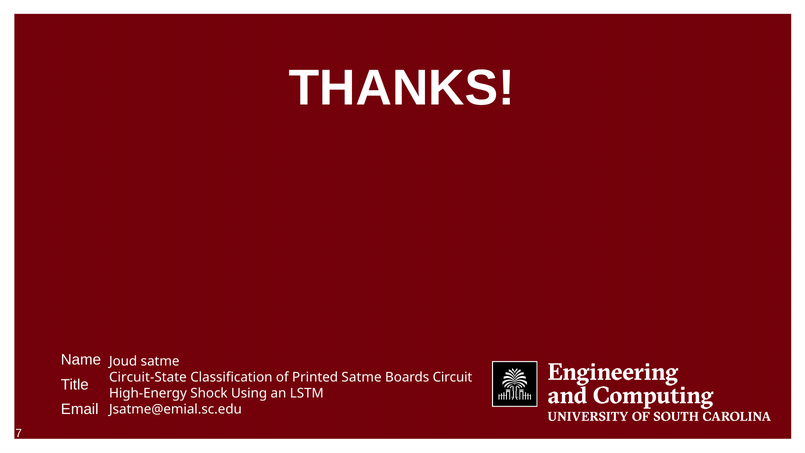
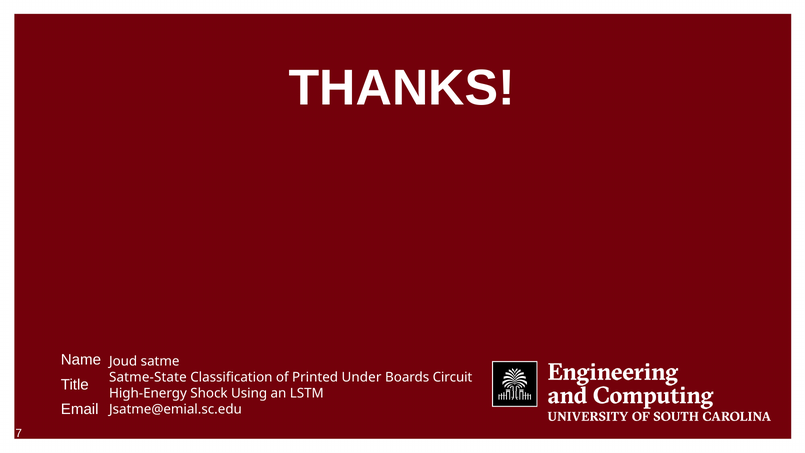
Circuit-State: Circuit-State -> Satme-State
Printed Satme: Satme -> Under
